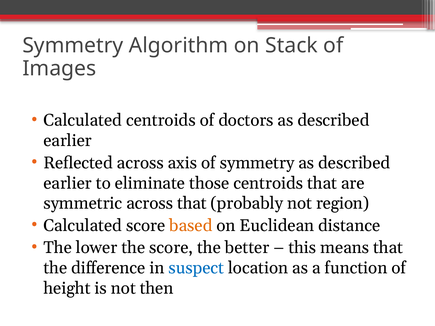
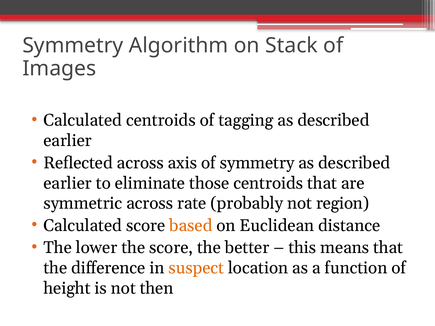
doctors: doctors -> tagging
across that: that -> rate
suspect colour: blue -> orange
